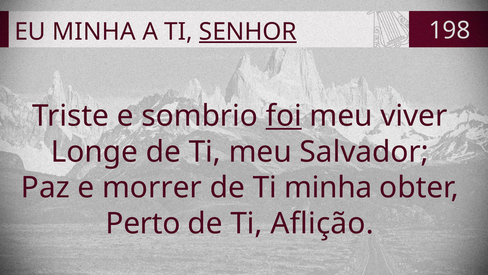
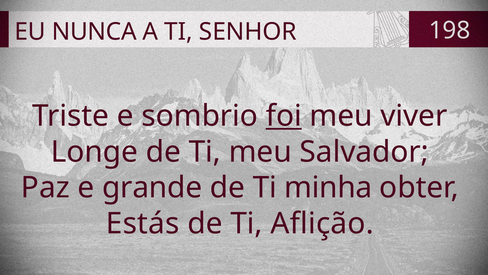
EU MINHA: MINHA -> NUNCA
SENHOR underline: present -> none
morrer: morrer -> grande
Perto: Perto -> Estás
